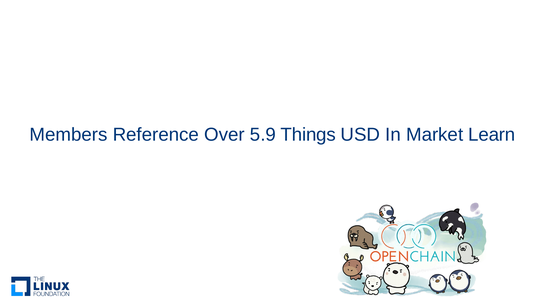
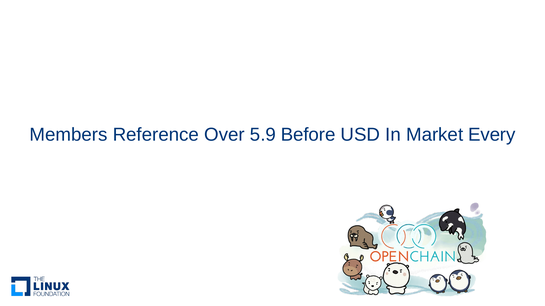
Things: Things -> Before
Learn: Learn -> Every
